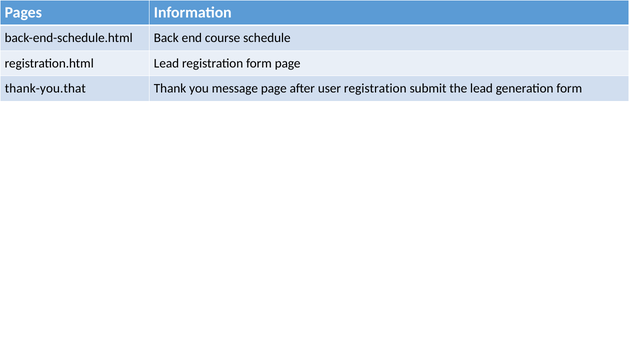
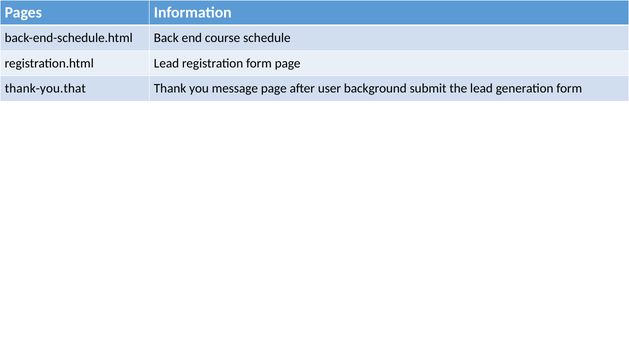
user registration: registration -> background
